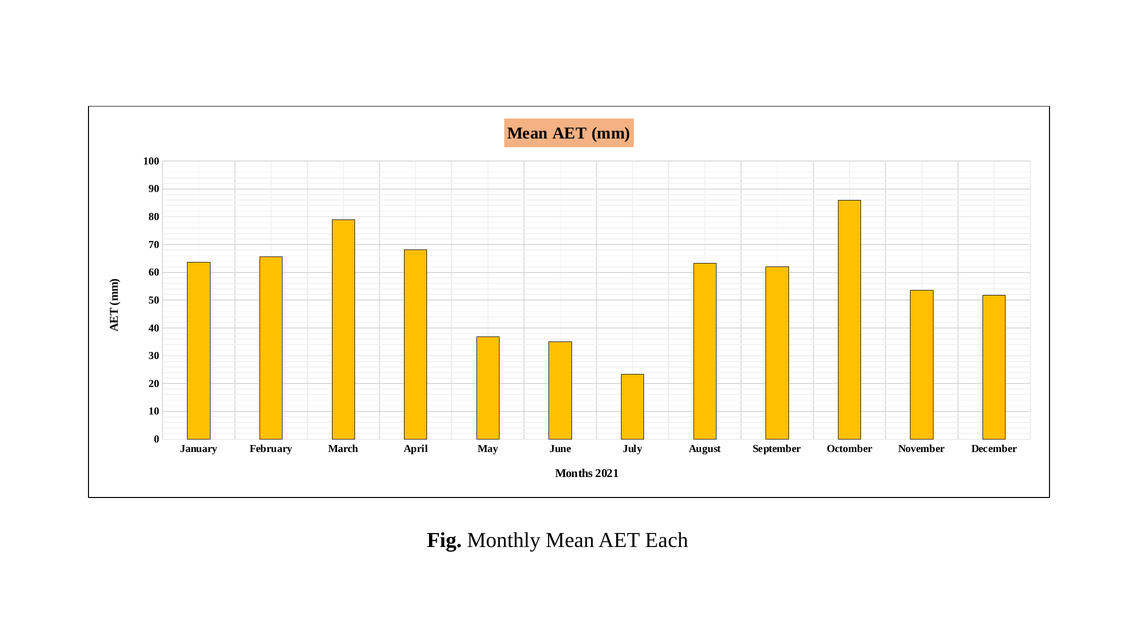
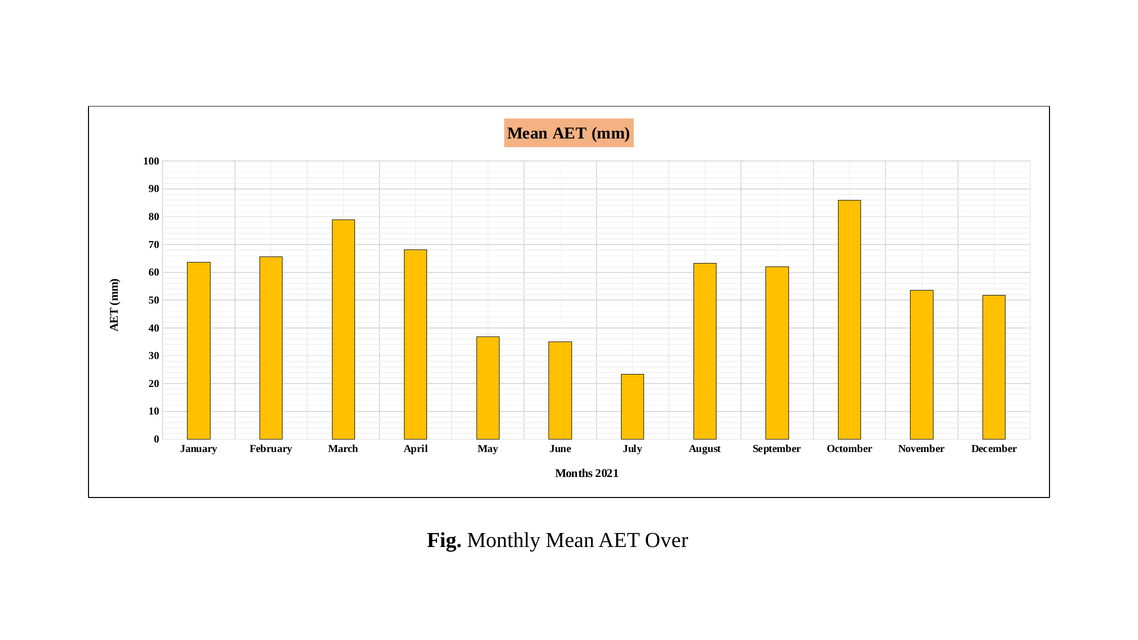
Each: Each -> Over
